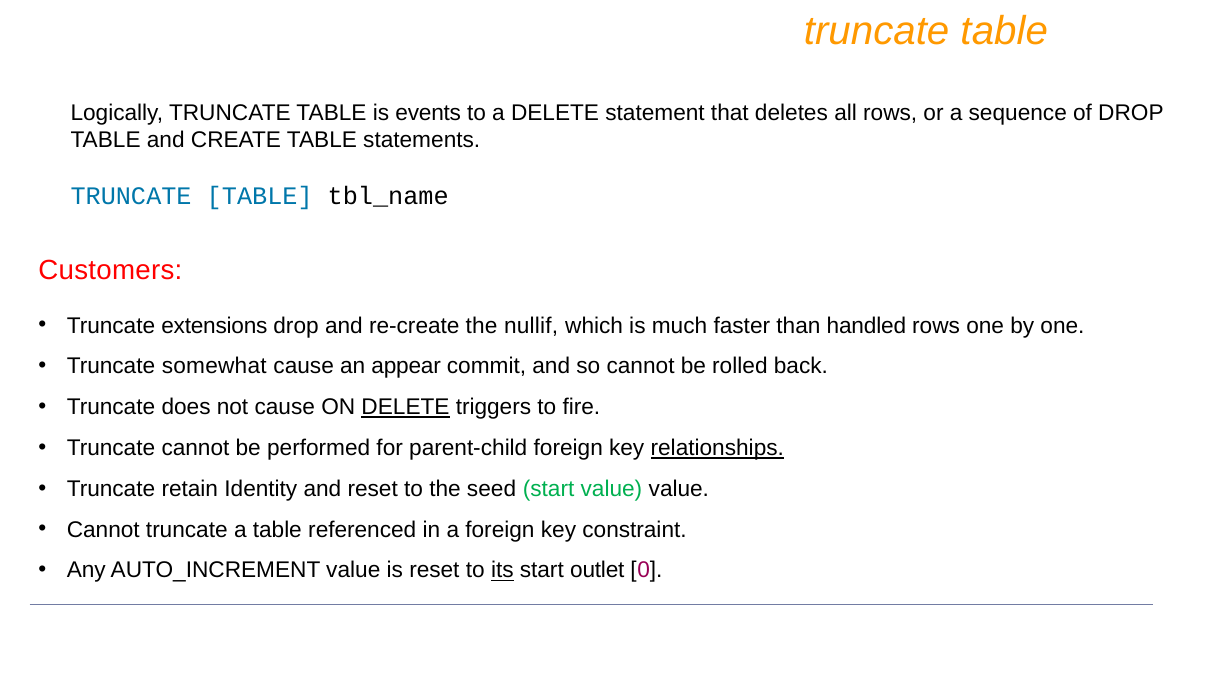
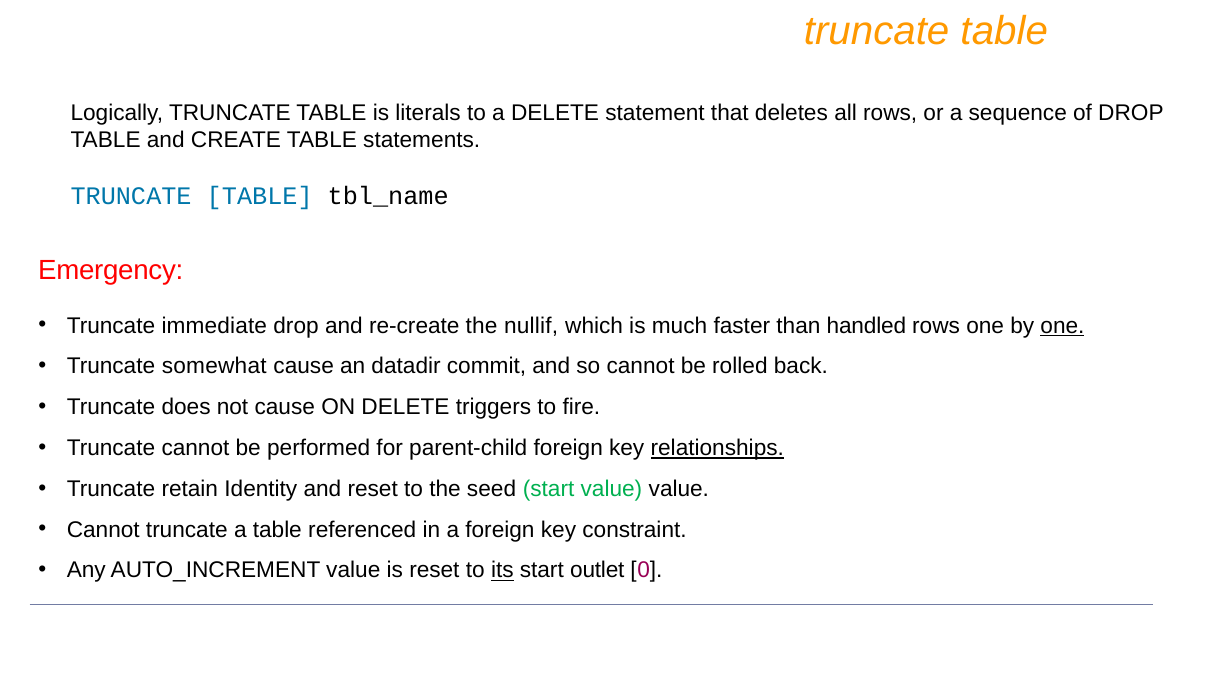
events: events -> literals
Customers: Customers -> Emergency
extensions: extensions -> immediate
one at (1062, 325) underline: none -> present
appear: appear -> datadir
DELETE at (405, 407) underline: present -> none
